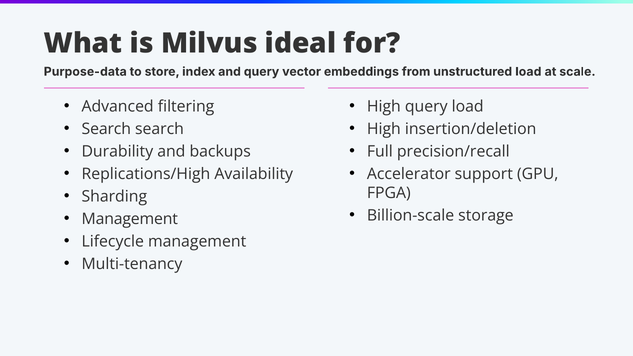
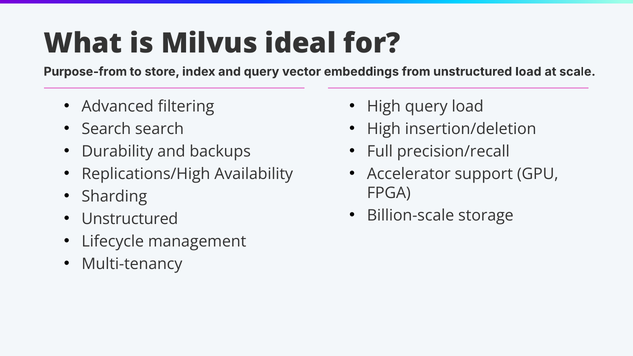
Purpose-data: Purpose-data -> Purpose-from
Management at (130, 219): Management -> Unstructured
